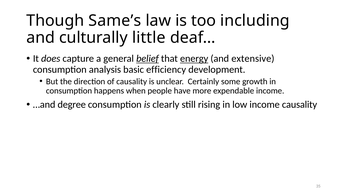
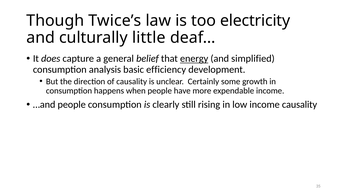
Same’s: Same’s -> Twice’s
including: including -> electricity
belief underline: present -> none
extensive: extensive -> simplified
…and degree: degree -> people
